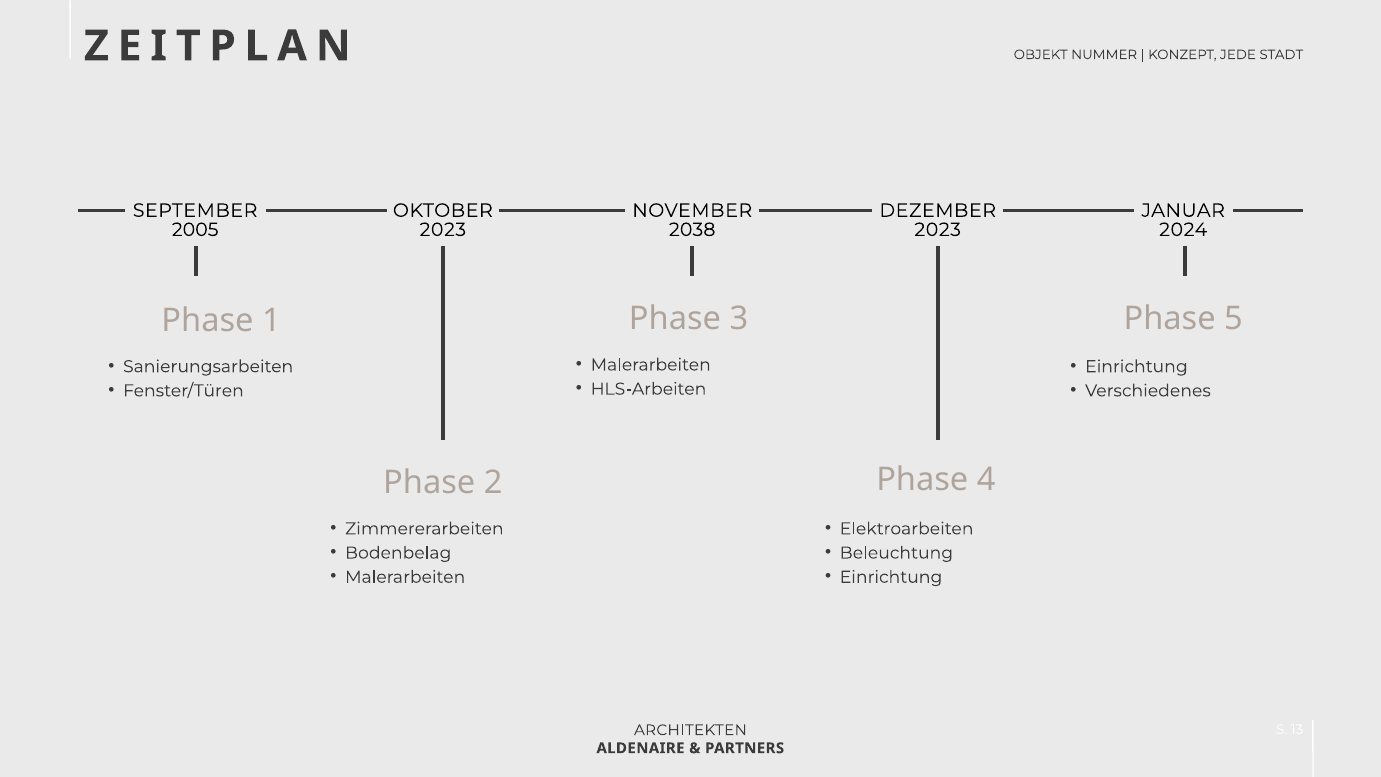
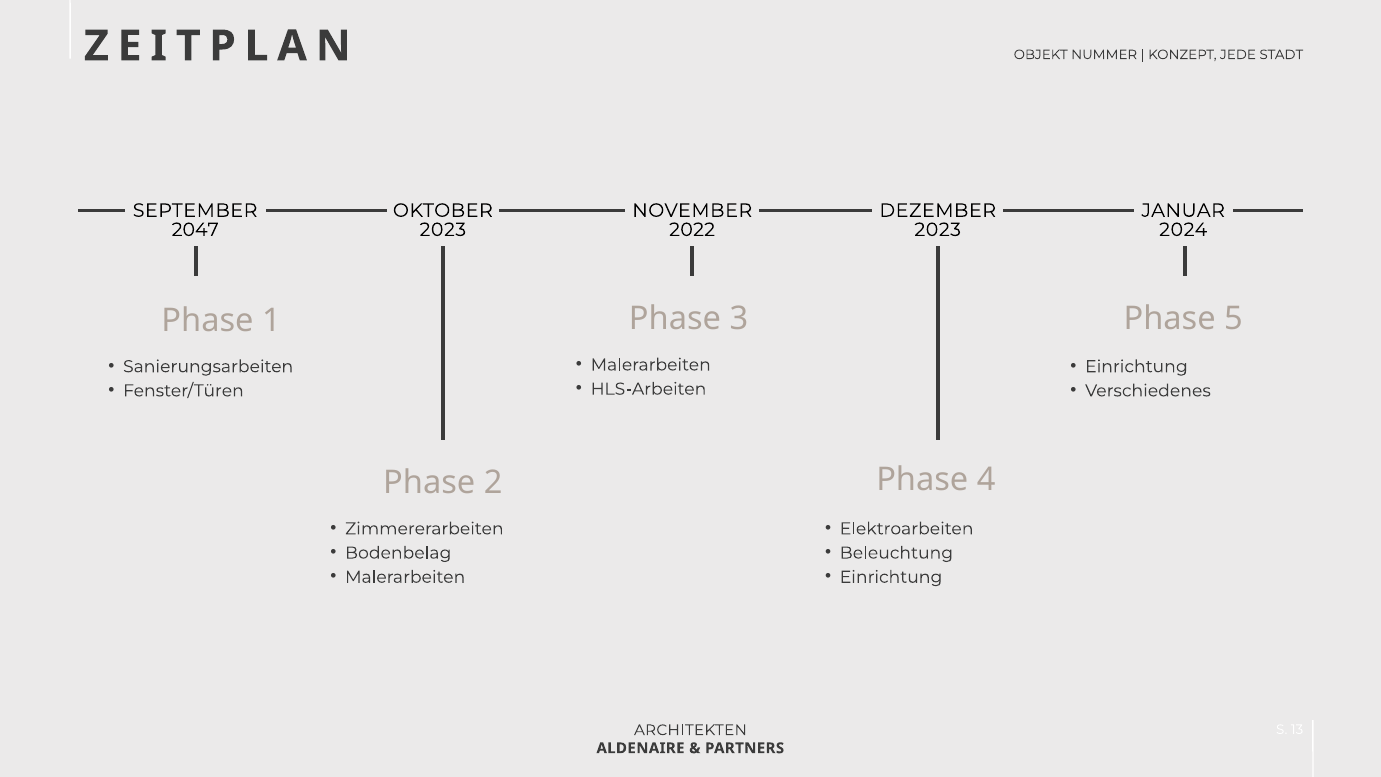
2005: 2005 -> 2047
2038: 2038 -> 2022
